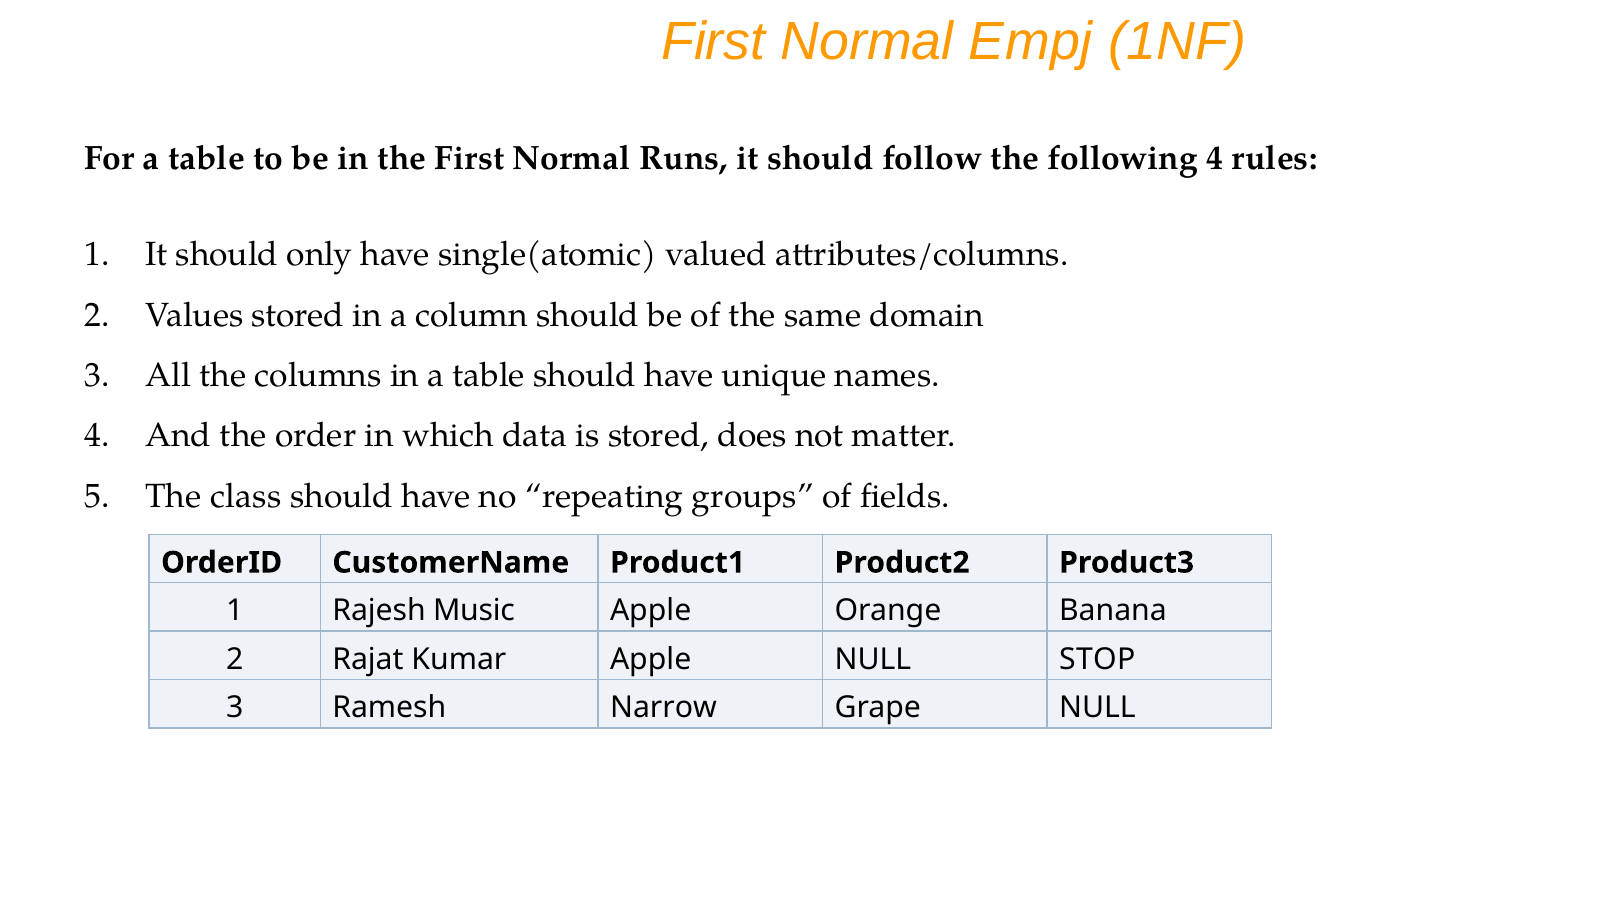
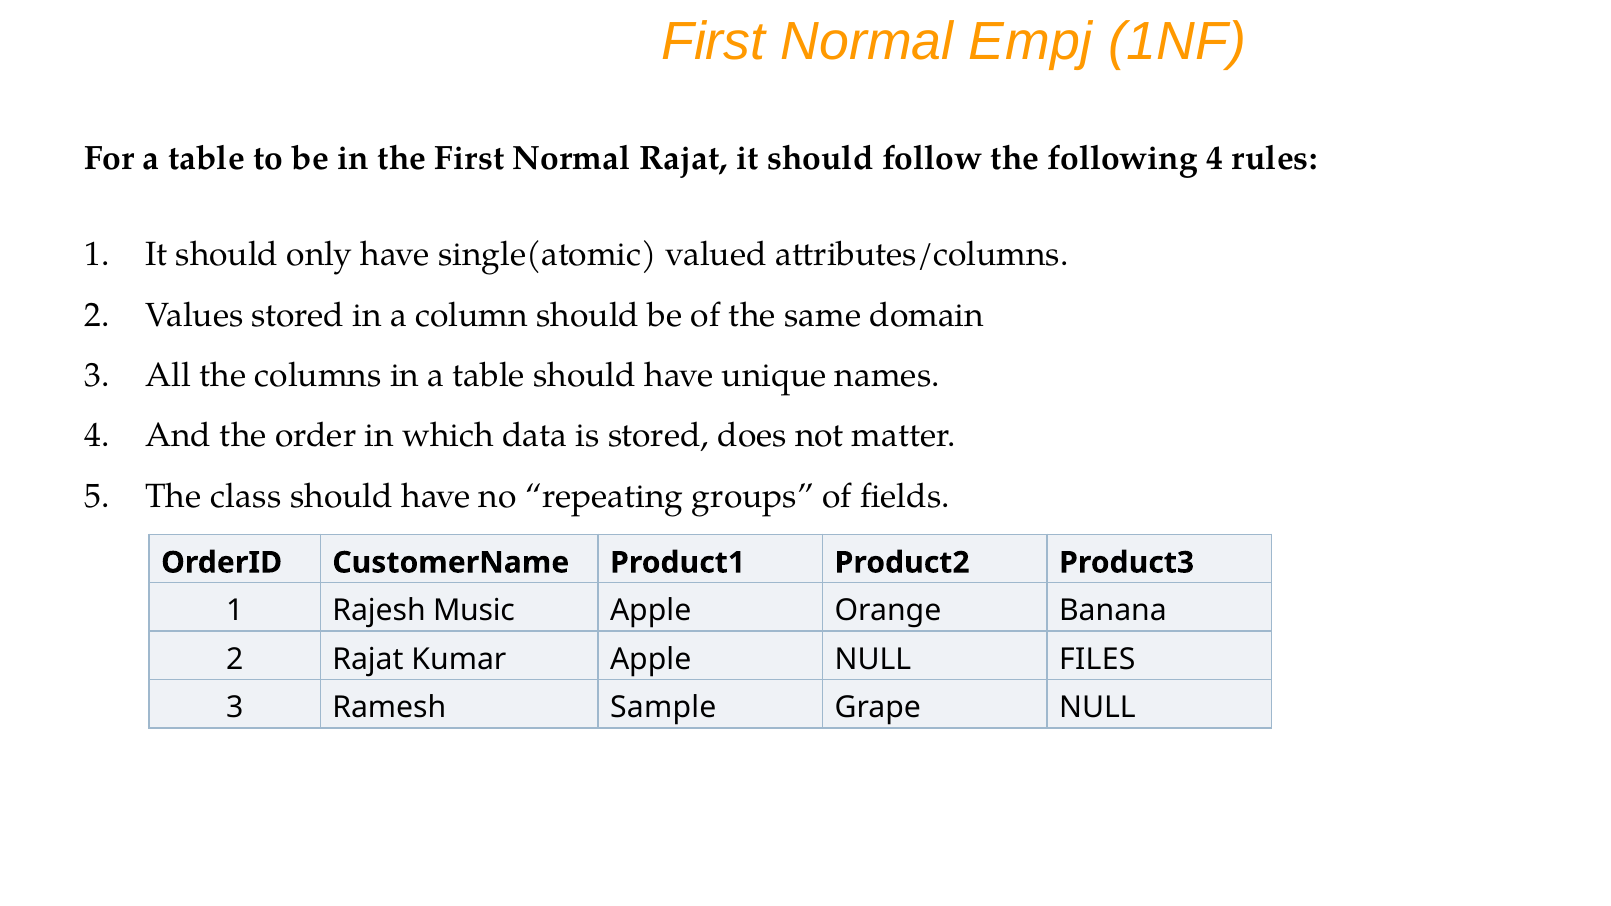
Normal Runs: Runs -> Rajat
STOP: STOP -> FILES
Narrow: Narrow -> Sample
